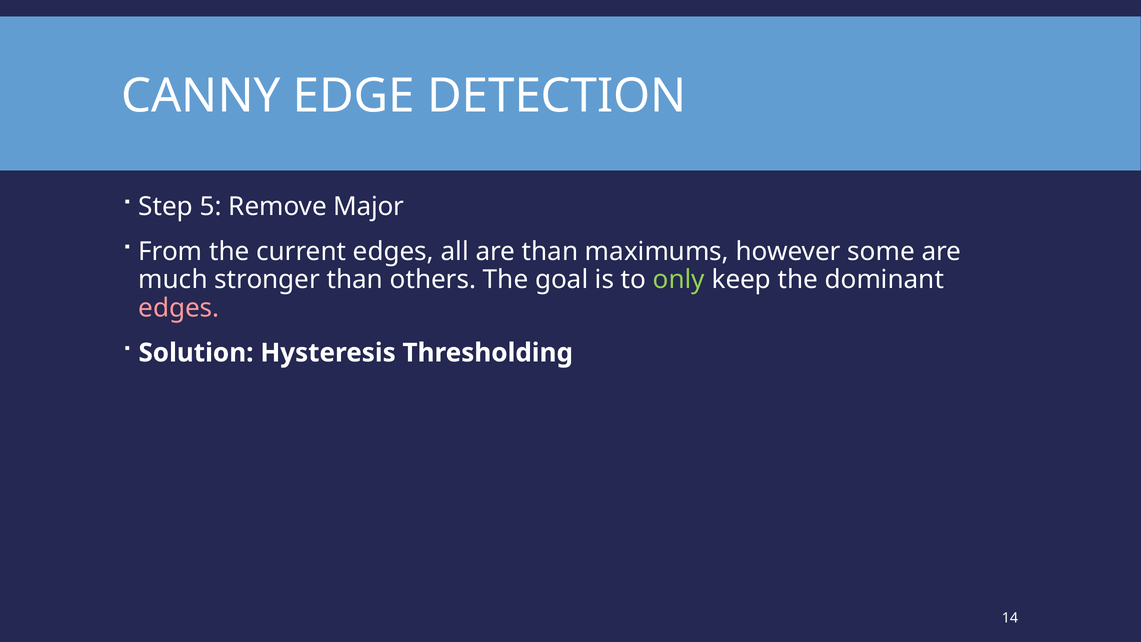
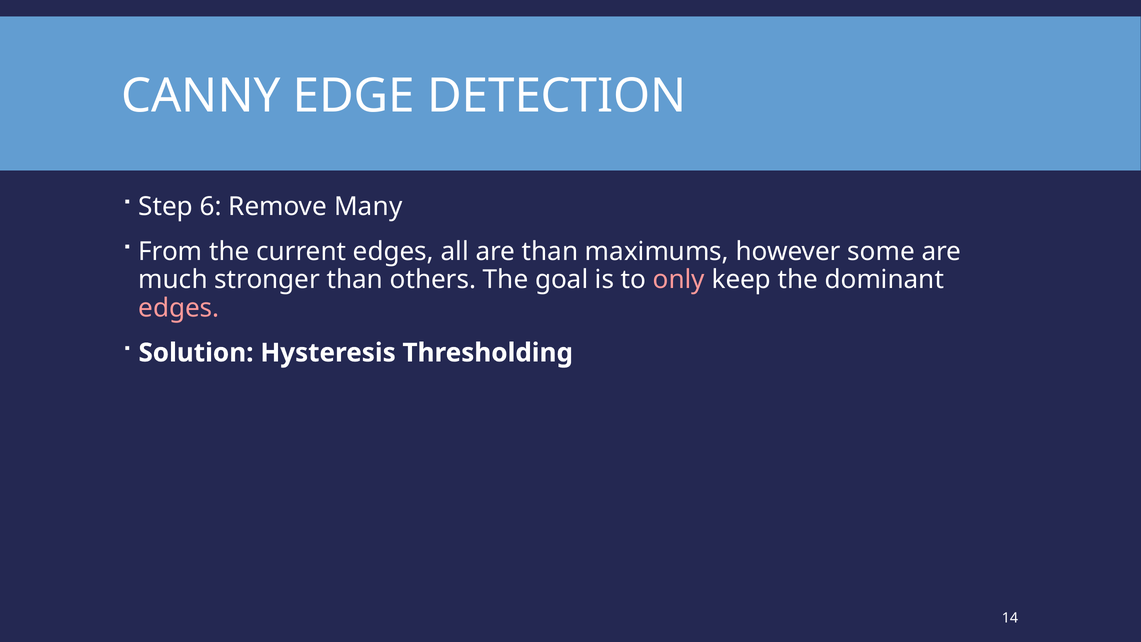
5: 5 -> 6
Major: Major -> Many
only colour: light green -> pink
